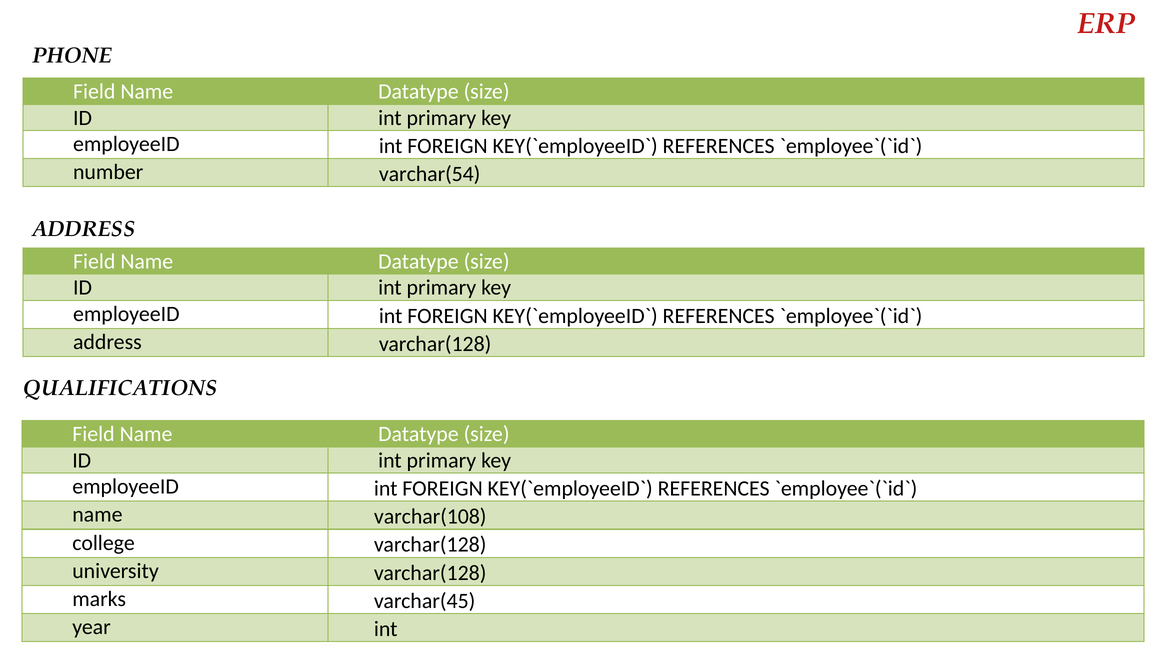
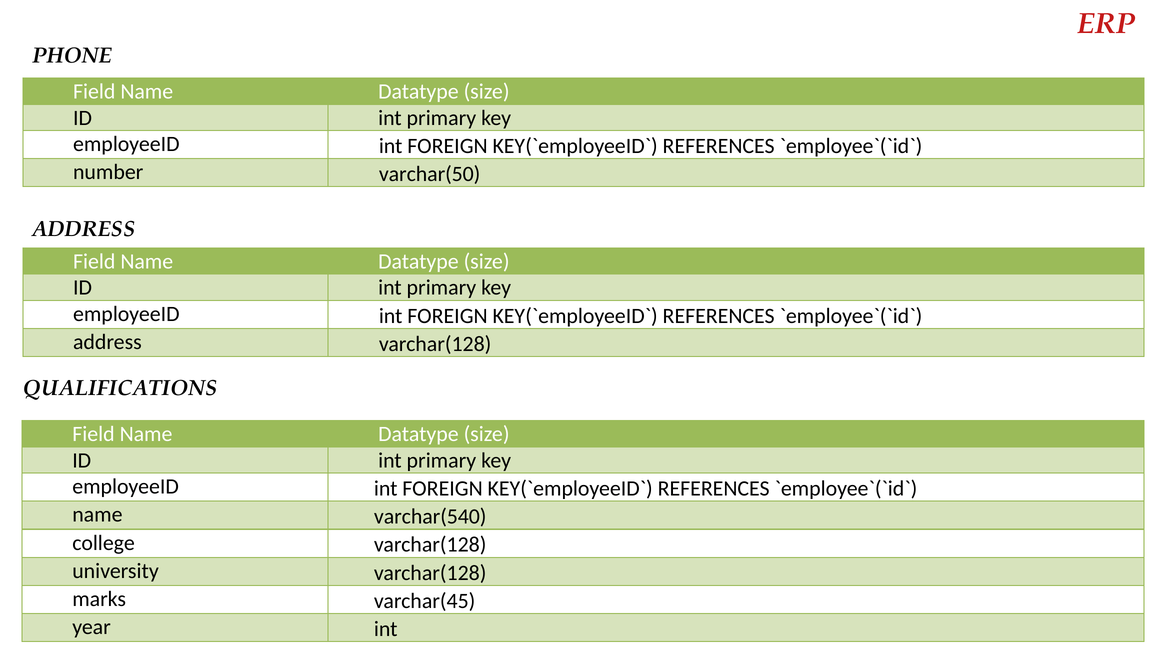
varchar(54: varchar(54 -> varchar(50
varchar(108: varchar(108 -> varchar(540
